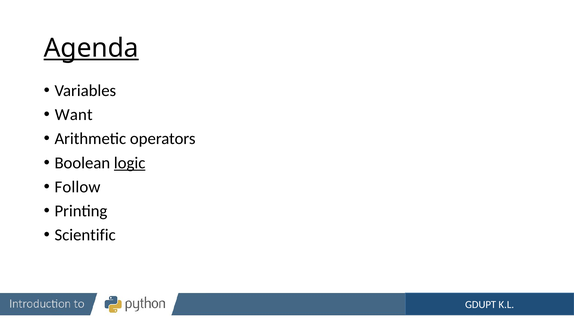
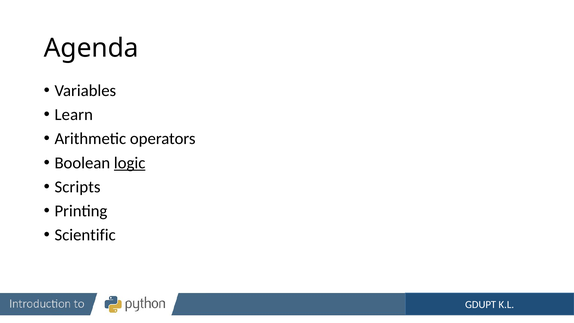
Agenda underline: present -> none
Want: Want -> Learn
Follow: Follow -> Scripts
